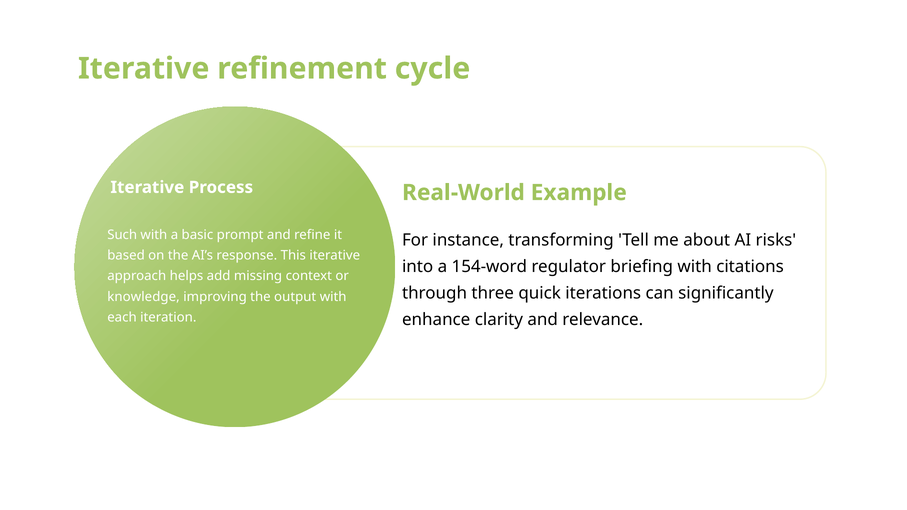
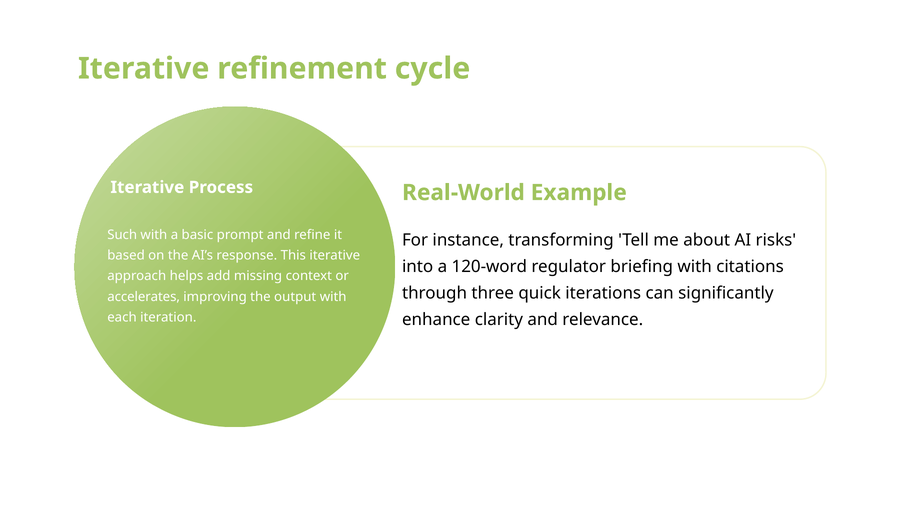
154-word: 154-word -> 120-word
knowledge: knowledge -> accelerates
